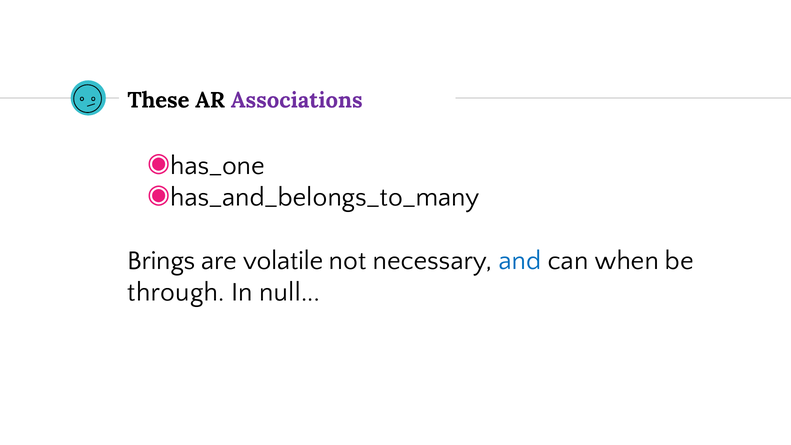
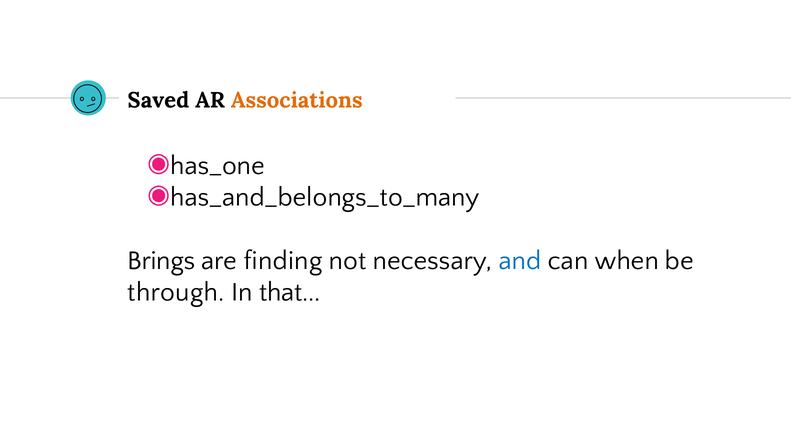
These: These -> Saved
Associations colour: purple -> orange
volatile: volatile -> finding
null: null -> that
